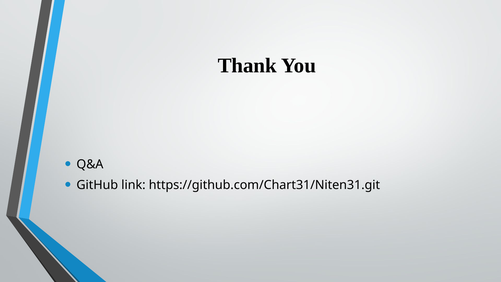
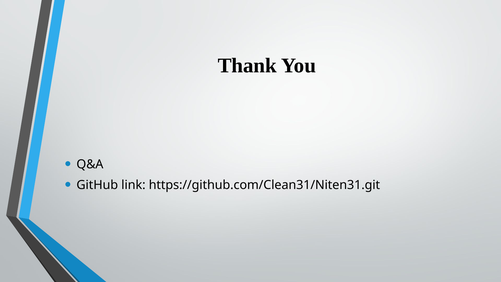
https://github.com/Chart31/Niten31.git: https://github.com/Chart31/Niten31.git -> https://github.com/Clean31/Niten31.git
